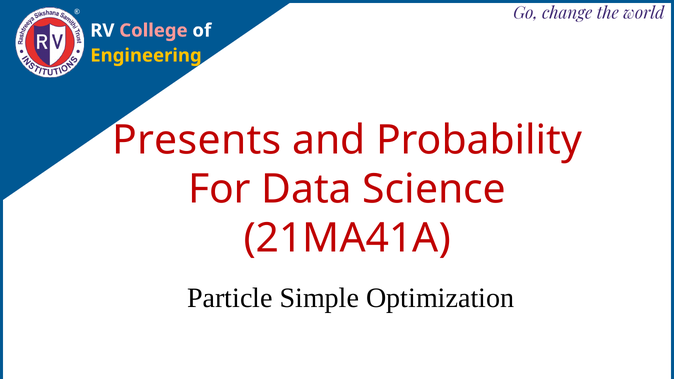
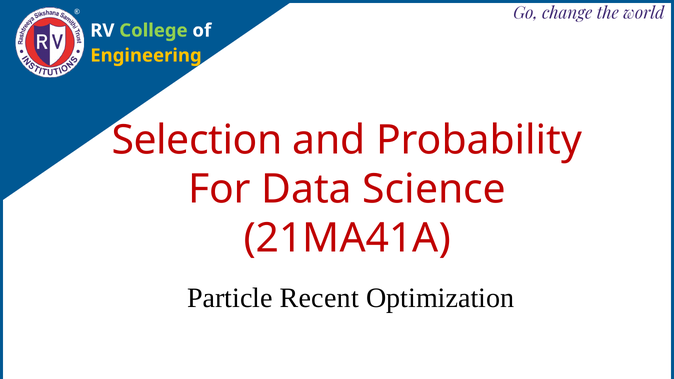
College colour: pink -> light green
Presents: Presents -> Selection
Simple: Simple -> Recent
